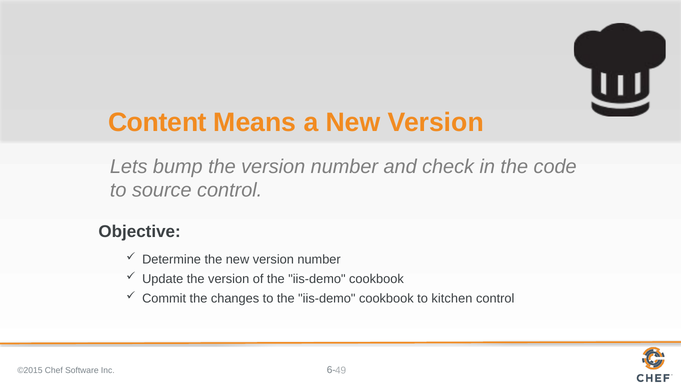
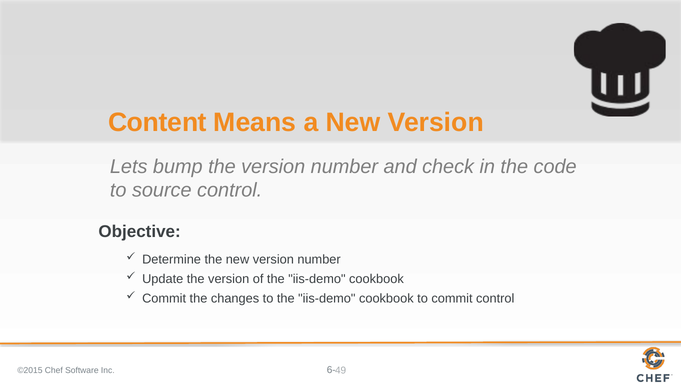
to kitchen: kitchen -> commit
